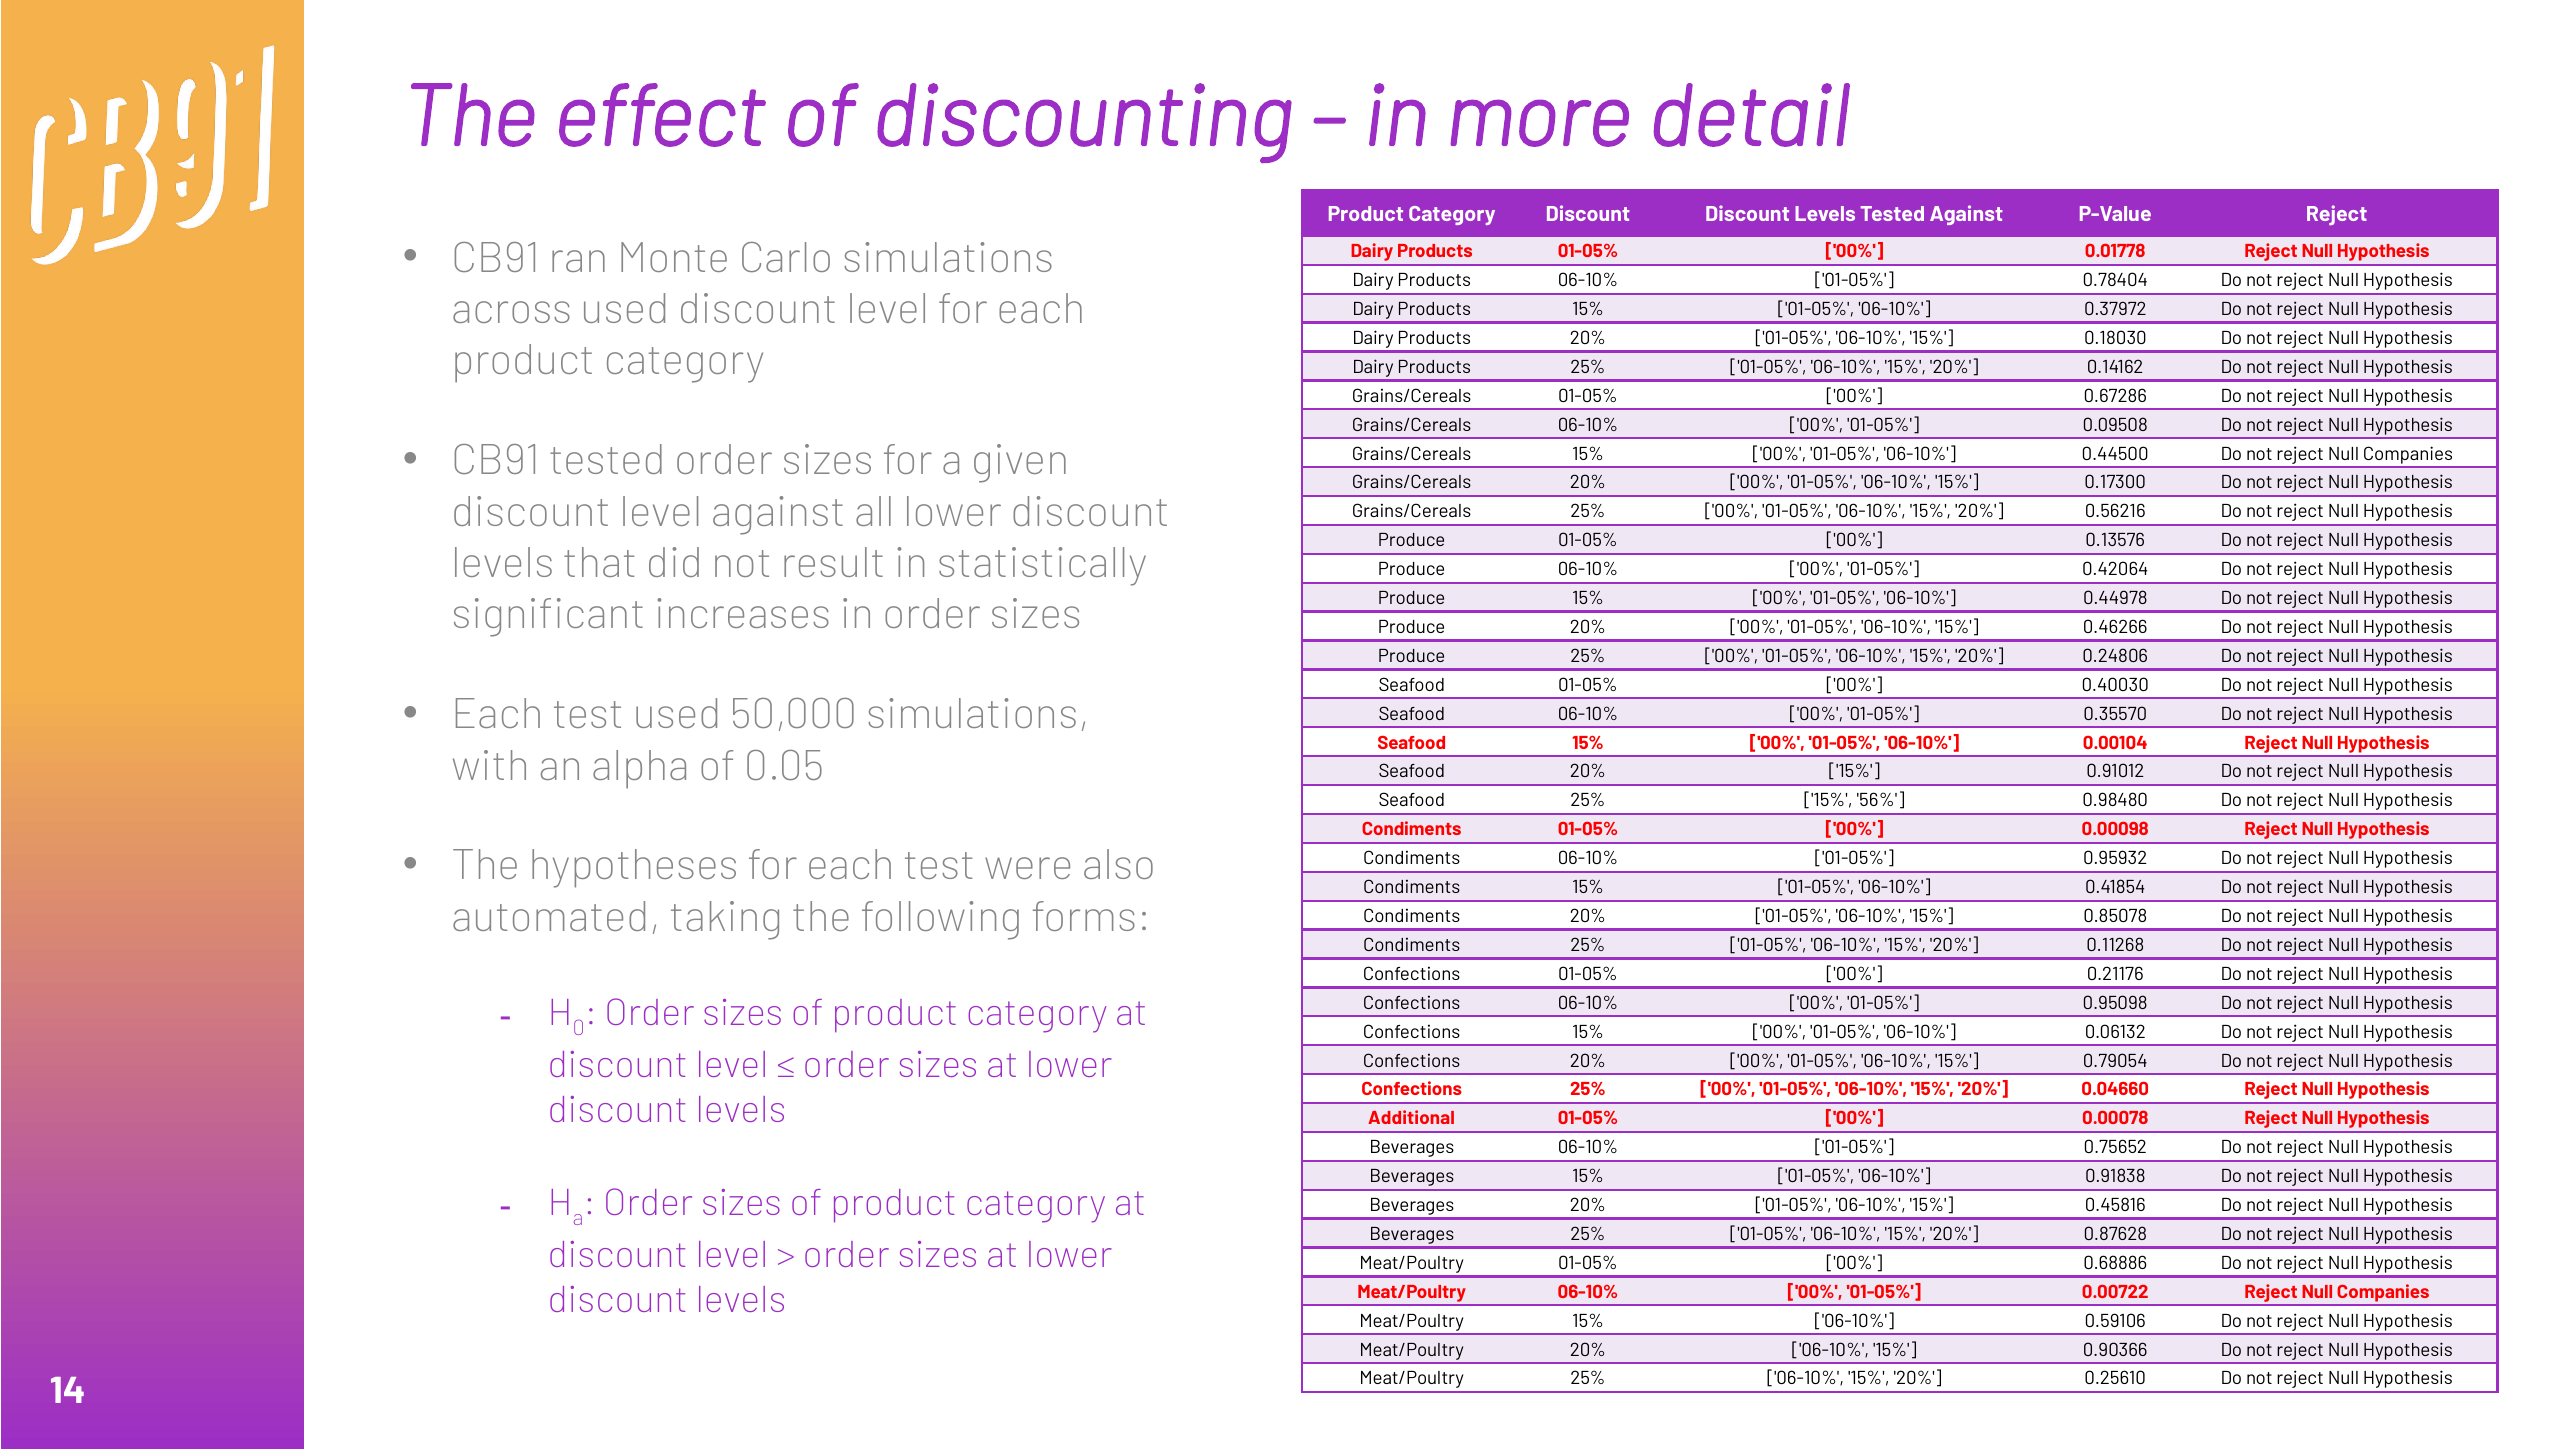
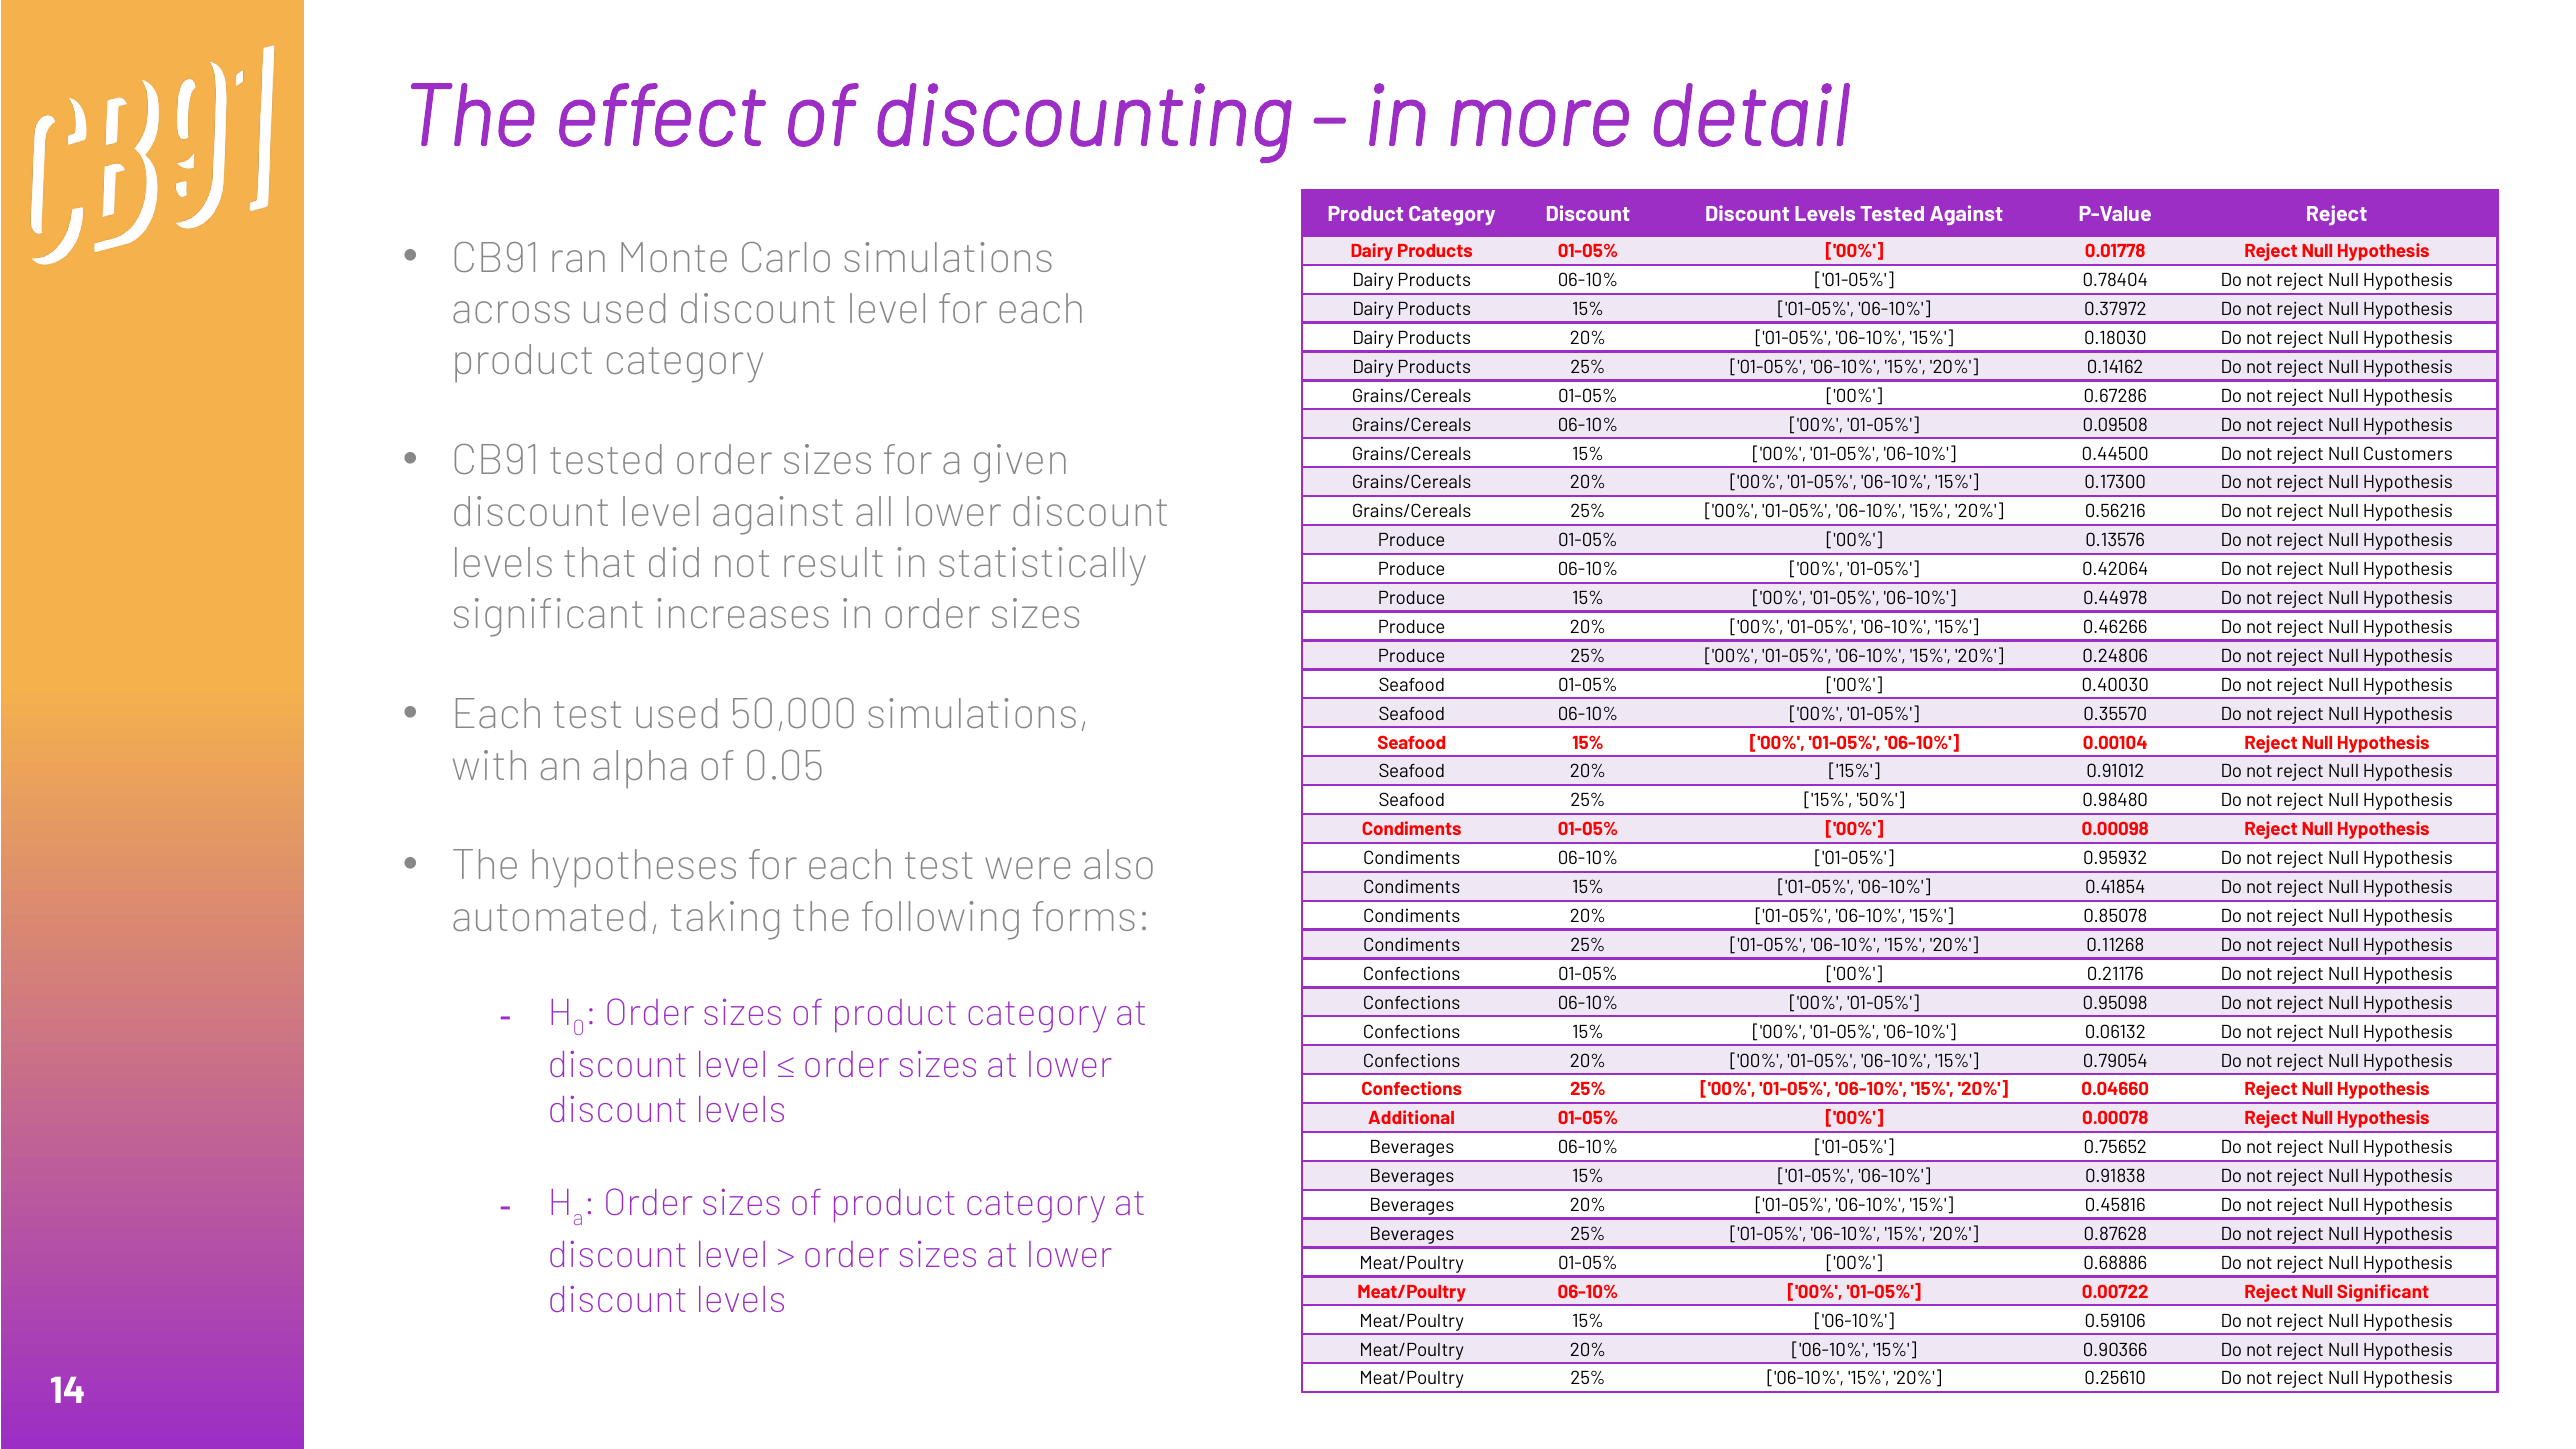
not reject Null Companies: Companies -> Customers
56%: 56% -> 50%
0.00722 Reject Null Companies: Companies -> Significant
